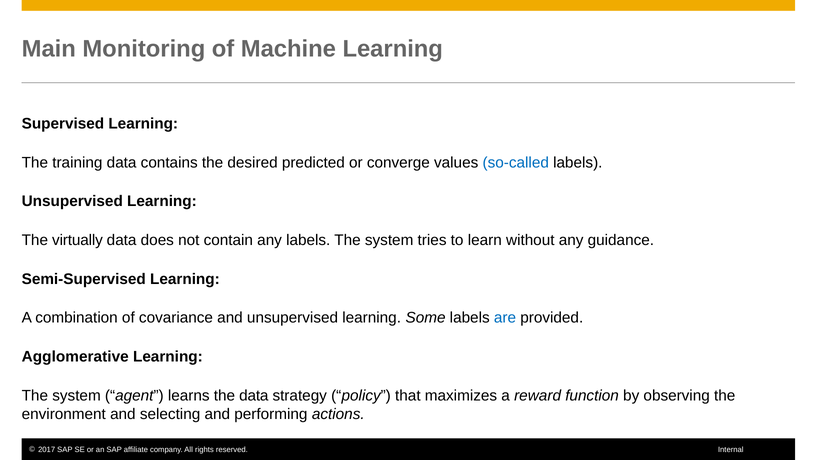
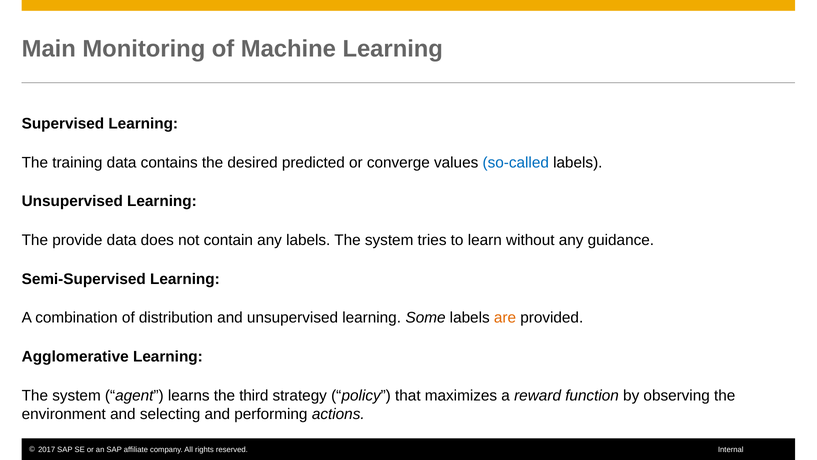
virtually: virtually -> provide
covariance: covariance -> distribution
are colour: blue -> orange
the data: data -> third
